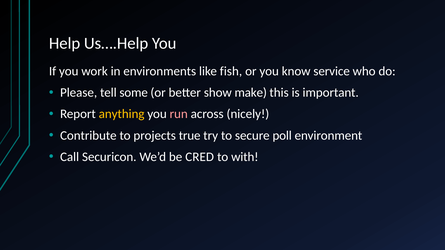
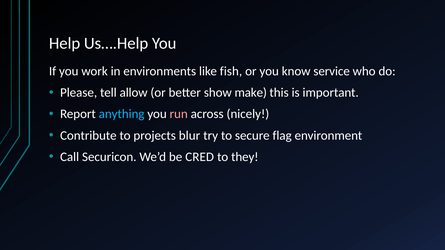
some: some -> allow
anything colour: yellow -> light blue
true: true -> blur
poll: poll -> flag
with: with -> they
